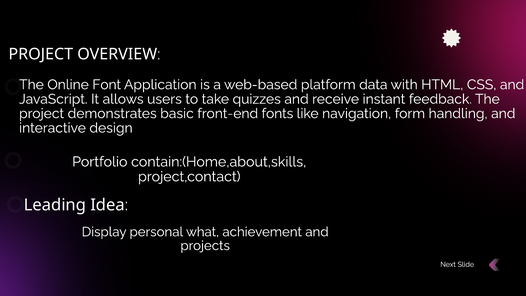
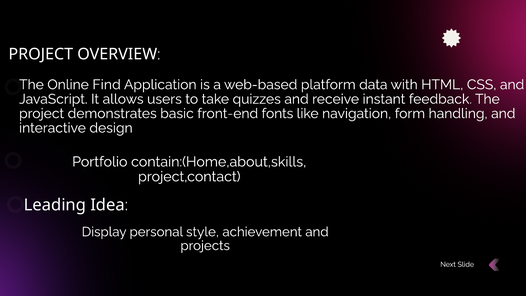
Font: Font -> Find
what: what -> style
